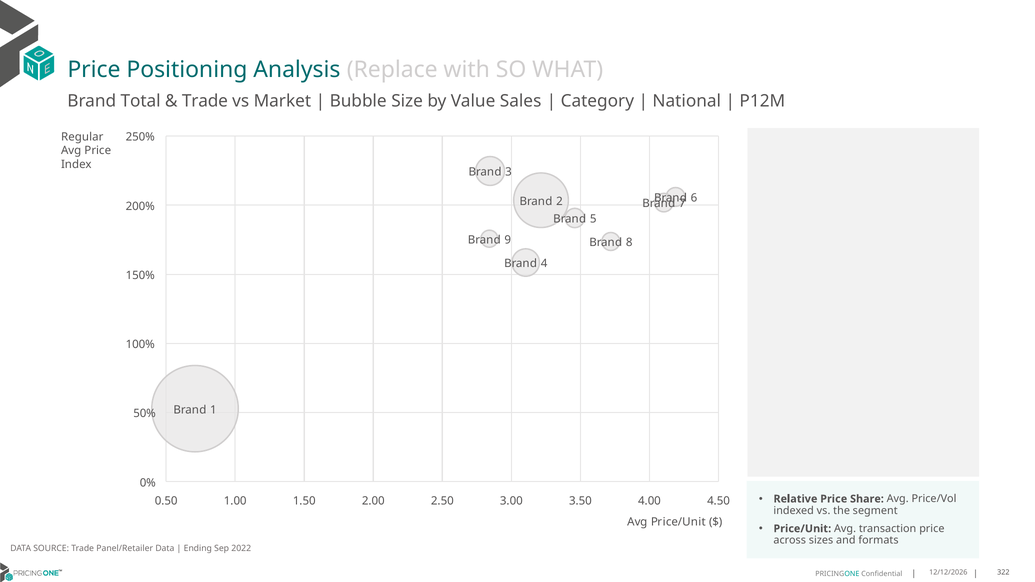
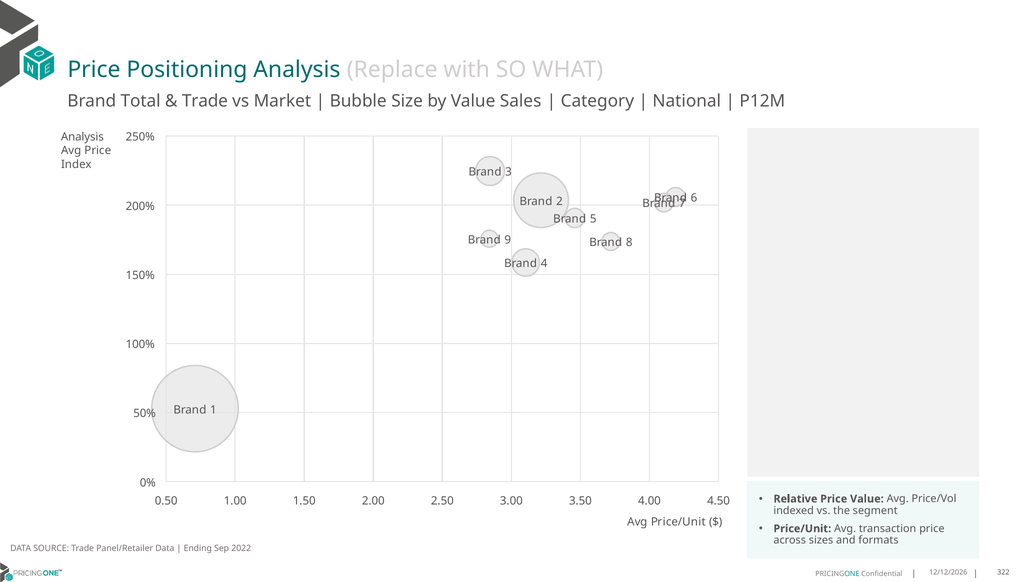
Regular at (82, 137): Regular -> Analysis
Price Share: Share -> Value
